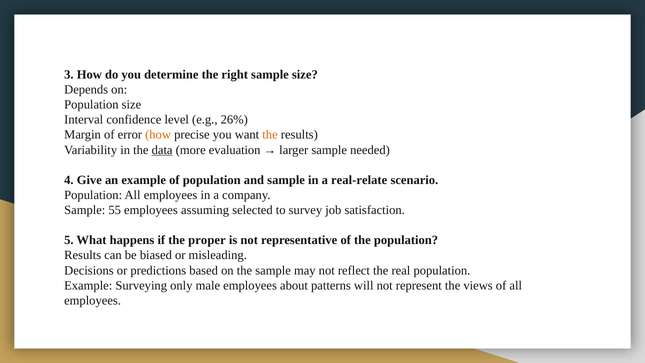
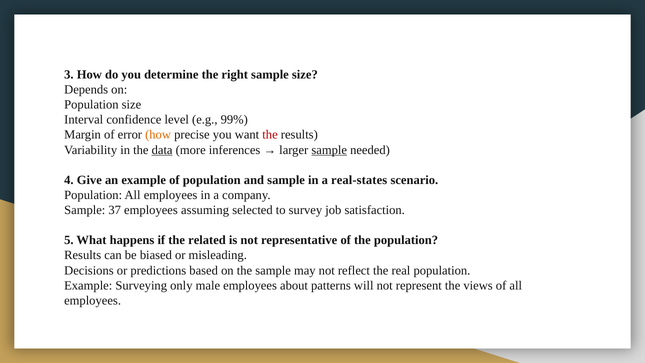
26%: 26% -> 99%
the at (270, 135) colour: orange -> red
evaluation: evaluation -> inferences
sample at (329, 150) underline: none -> present
real-relate: real-relate -> real-states
55: 55 -> 37
proper: proper -> related
